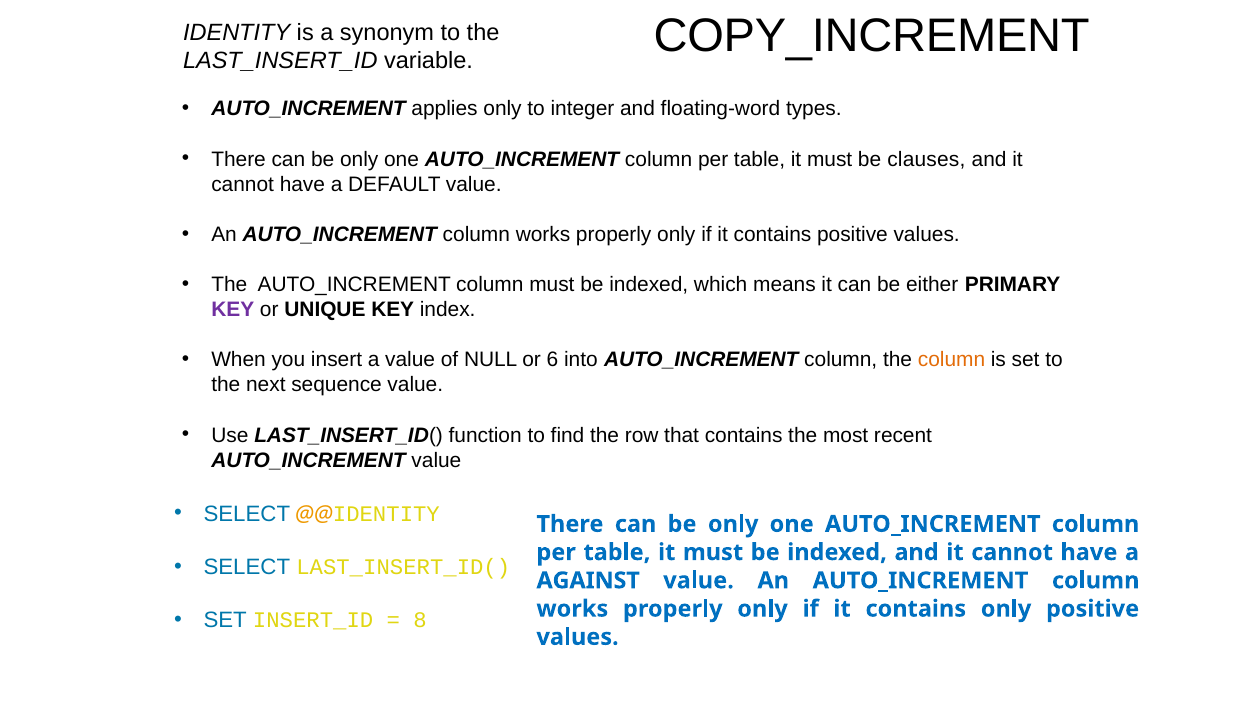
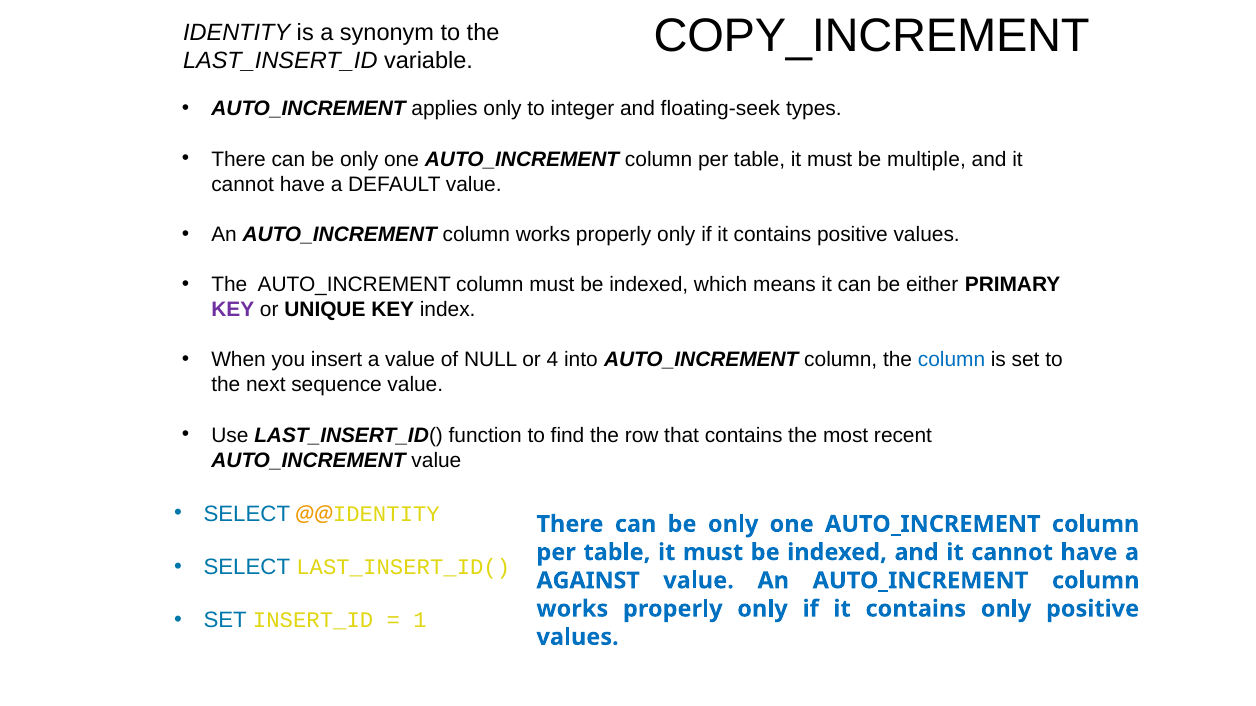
floating-word: floating-word -> floating-seek
clauses: clauses -> multiple
6: 6 -> 4
column at (952, 360) colour: orange -> blue
8: 8 -> 1
